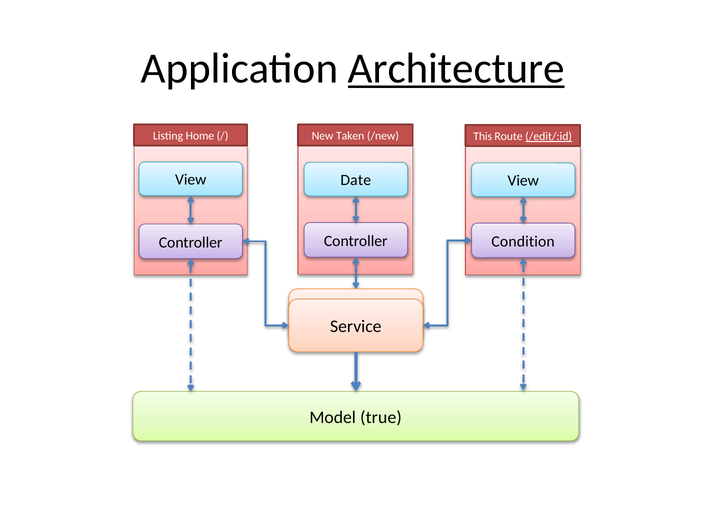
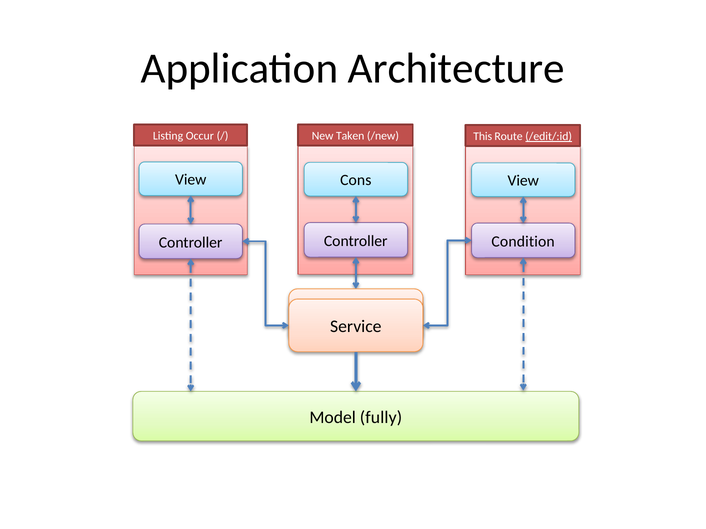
Architecture underline: present -> none
Home: Home -> Occur
Date: Date -> Cons
true: true -> fully
